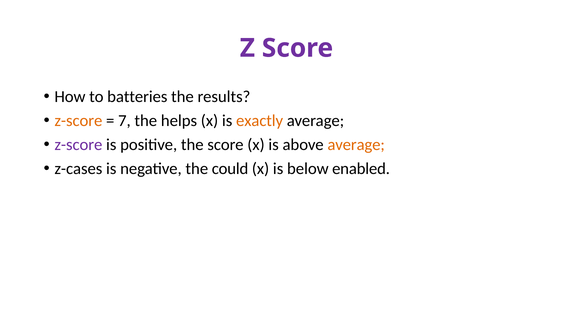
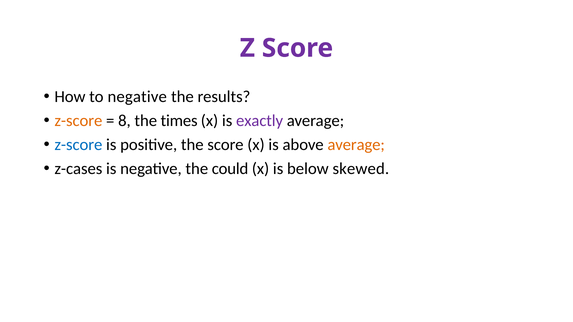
to batteries: batteries -> negative
7: 7 -> 8
helps: helps -> times
exactly colour: orange -> purple
z-score at (78, 145) colour: purple -> blue
enabled: enabled -> skewed
